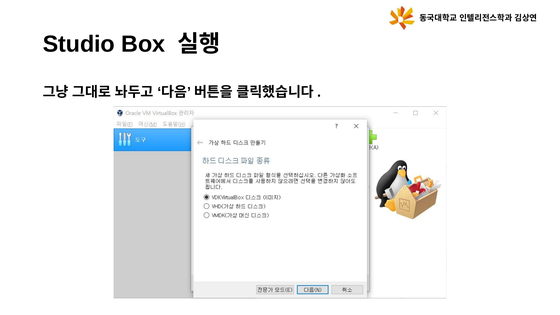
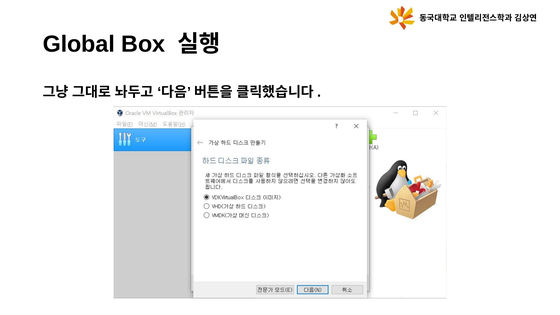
Studio: Studio -> Global
